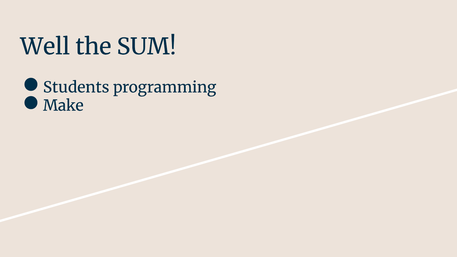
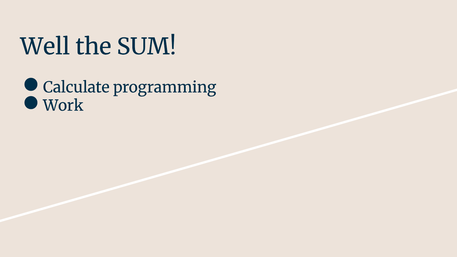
Students: Students -> Calculate
Make: Make -> Work
